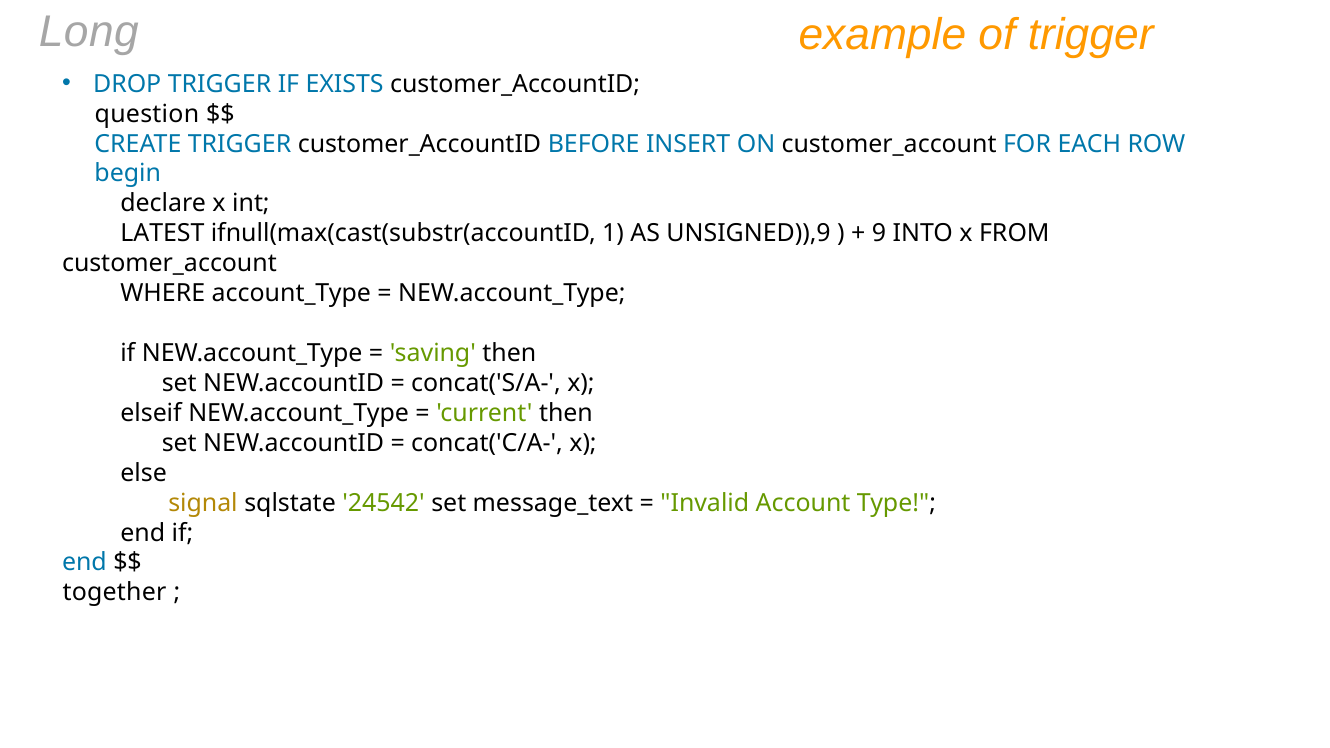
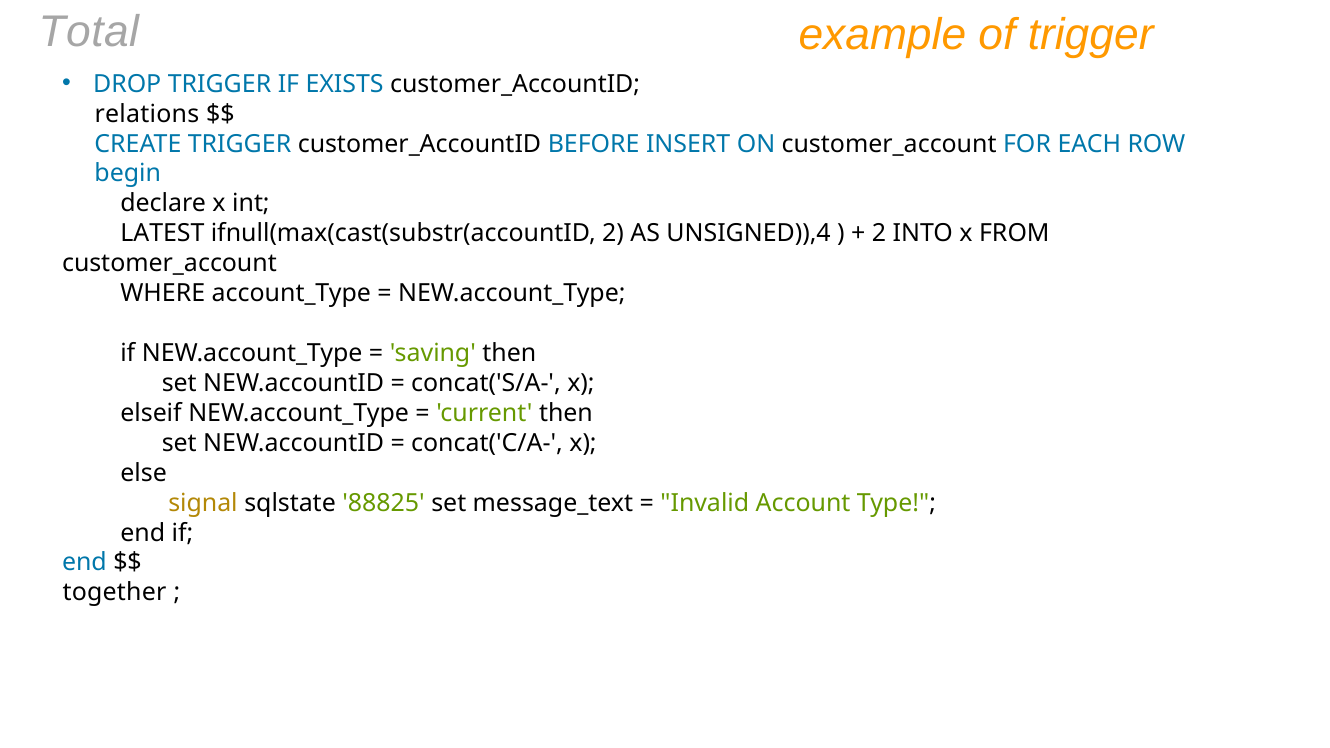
Long: Long -> Total
question: question -> relations
ifnull(max(cast(substr(accountID 1: 1 -> 2
UNSIGNED)),9: UNSIGNED)),9 -> UNSIGNED)),4
9 at (879, 234): 9 -> 2
24542: 24542 -> 88825
